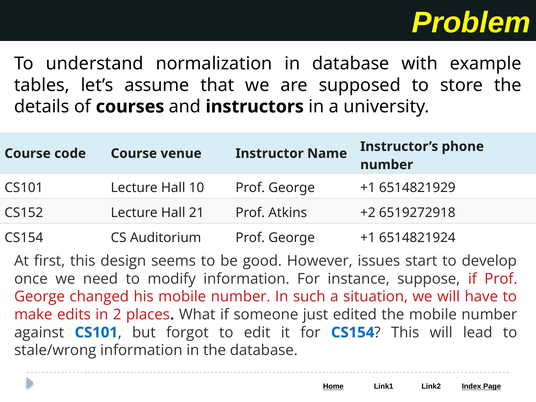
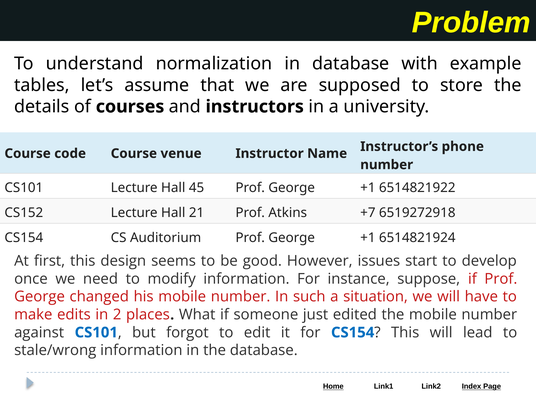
10: 10 -> 45
6514821929: 6514821929 -> 6514821922
+2: +2 -> +7
